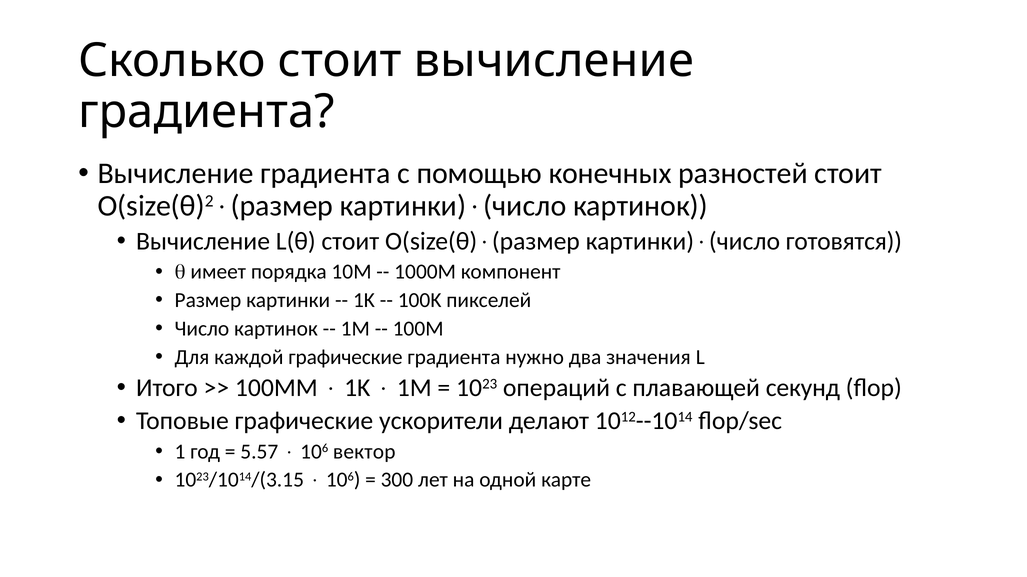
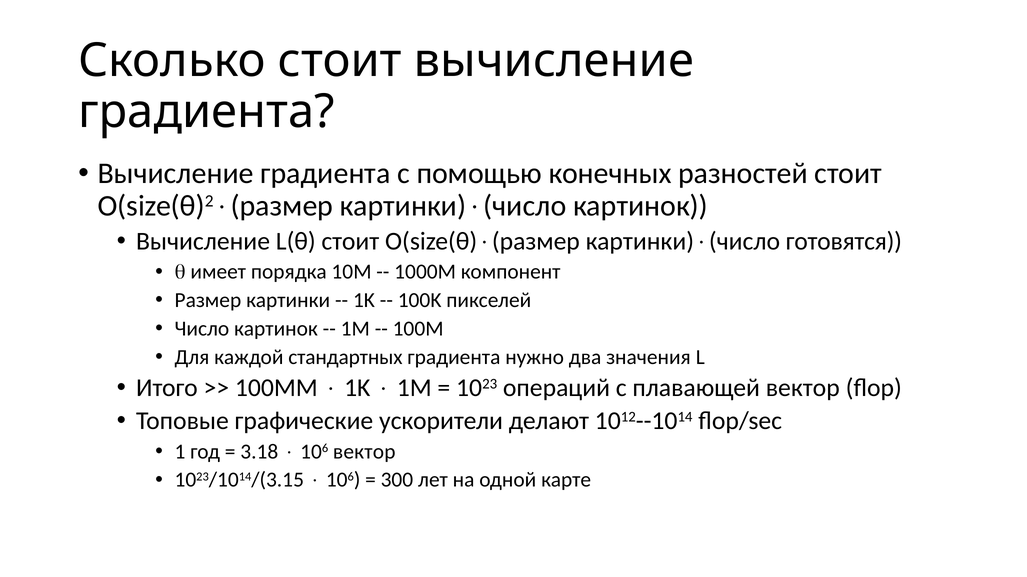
каждой графические: графические -> стандартных
плавающей секунд: секунд -> вектор
5.57: 5.57 -> 3.18
